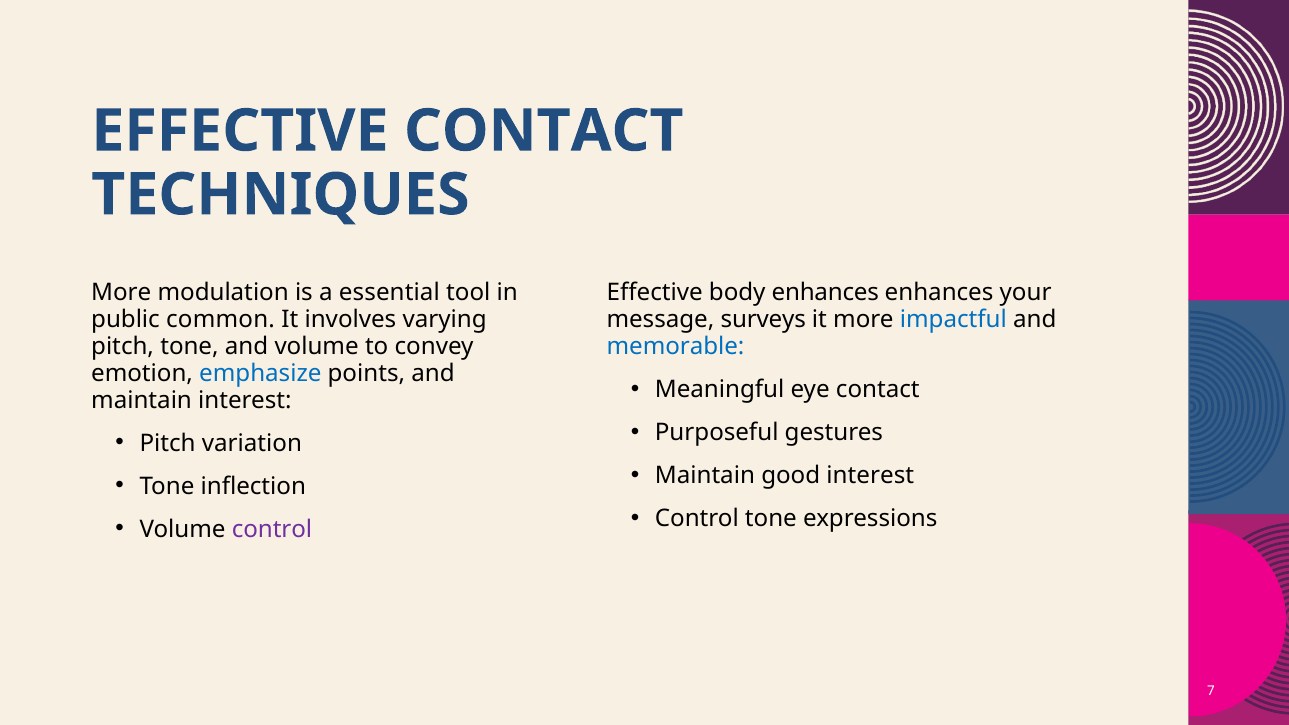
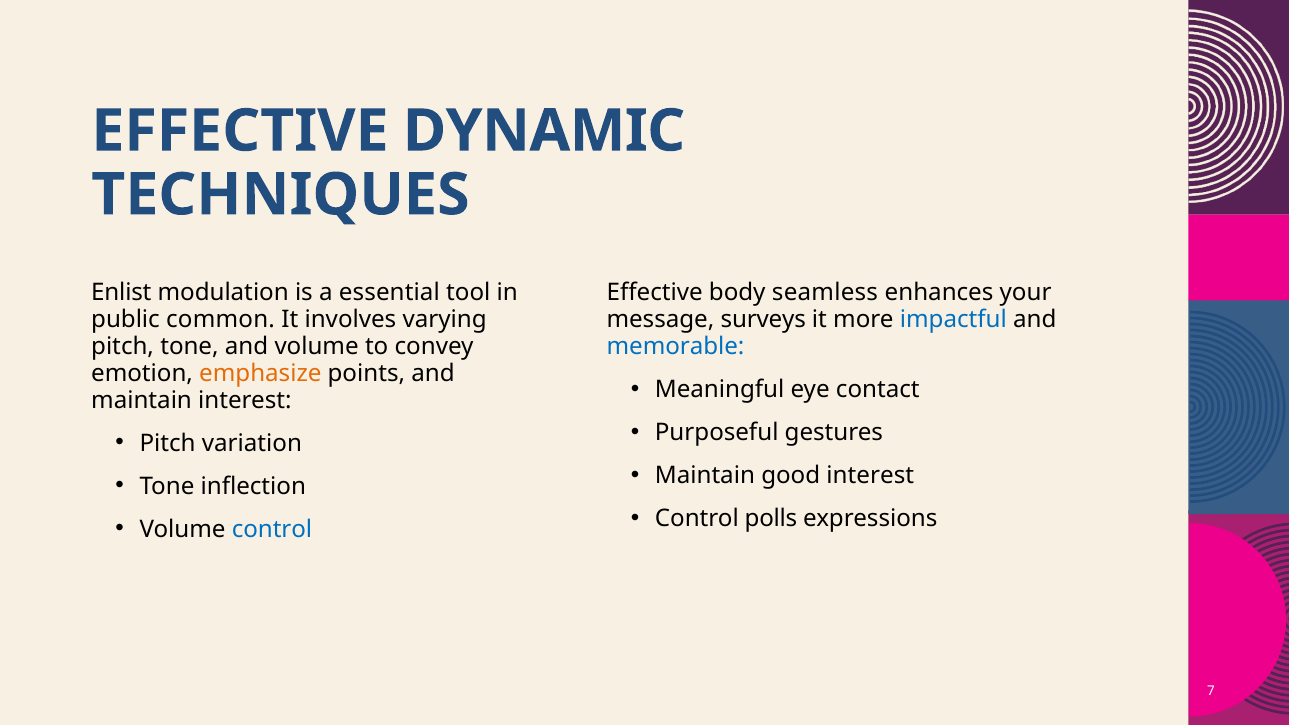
EFFECTIVE CONTACT: CONTACT -> DYNAMIC
More at (121, 293): More -> Enlist
body enhances: enhances -> seamless
emphasize colour: blue -> orange
Control tone: tone -> polls
control at (272, 529) colour: purple -> blue
